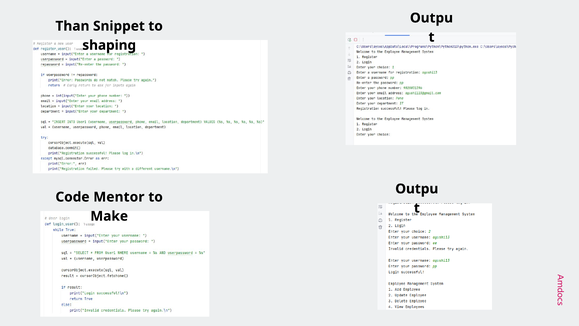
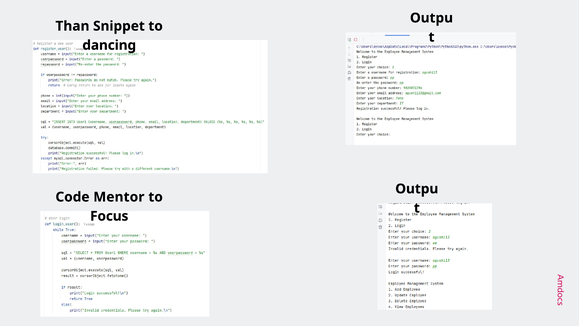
shaping: shaping -> dancing
Make: Make -> Focus
